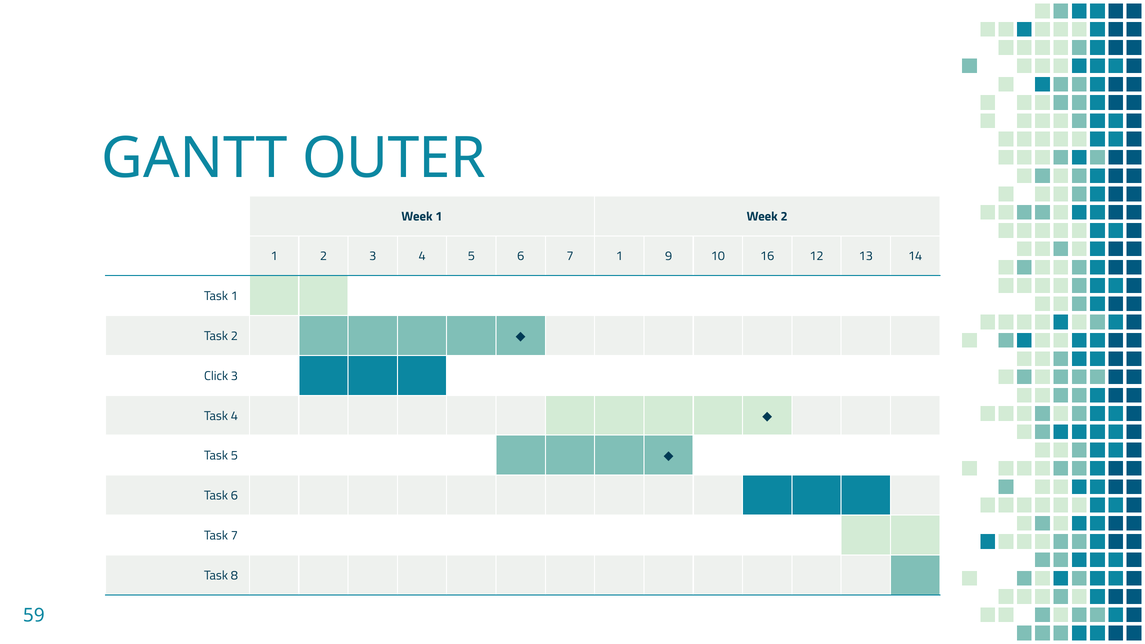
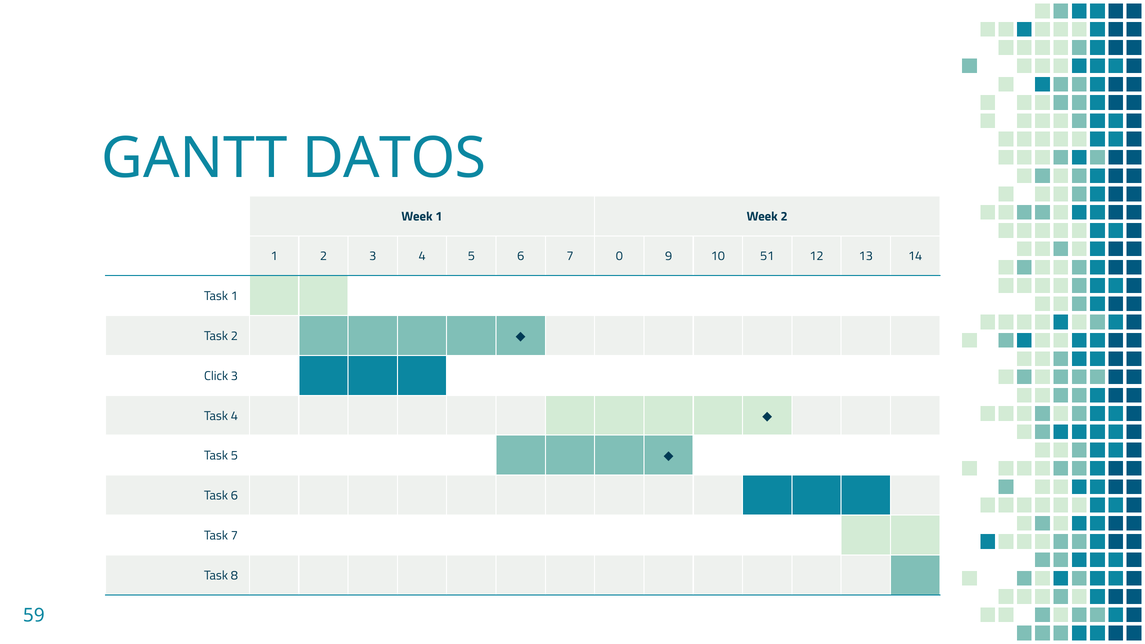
OUTER: OUTER -> DATOS
7 1: 1 -> 0
16: 16 -> 51
